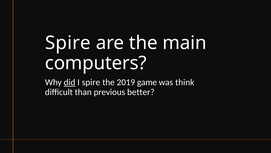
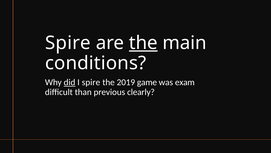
the at (143, 43) underline: none -> present
computers: computers -> conditions
think: think -> exam
better: better -> clearly
